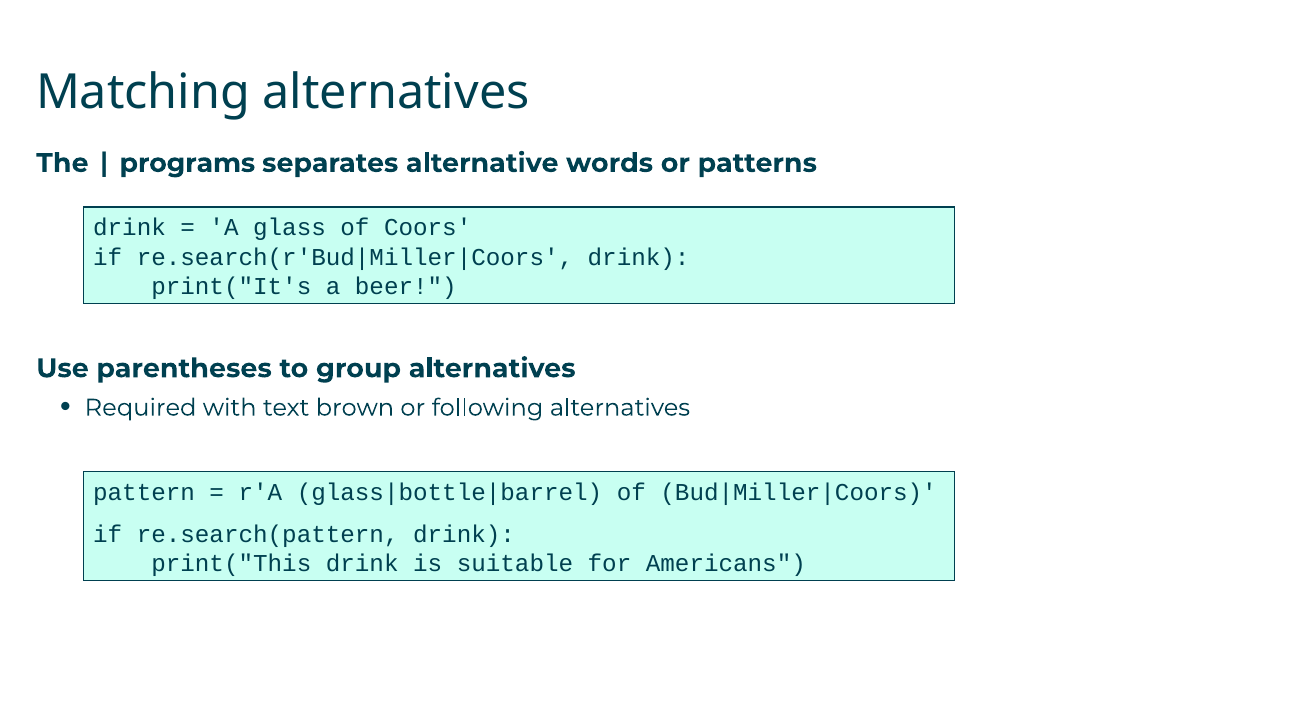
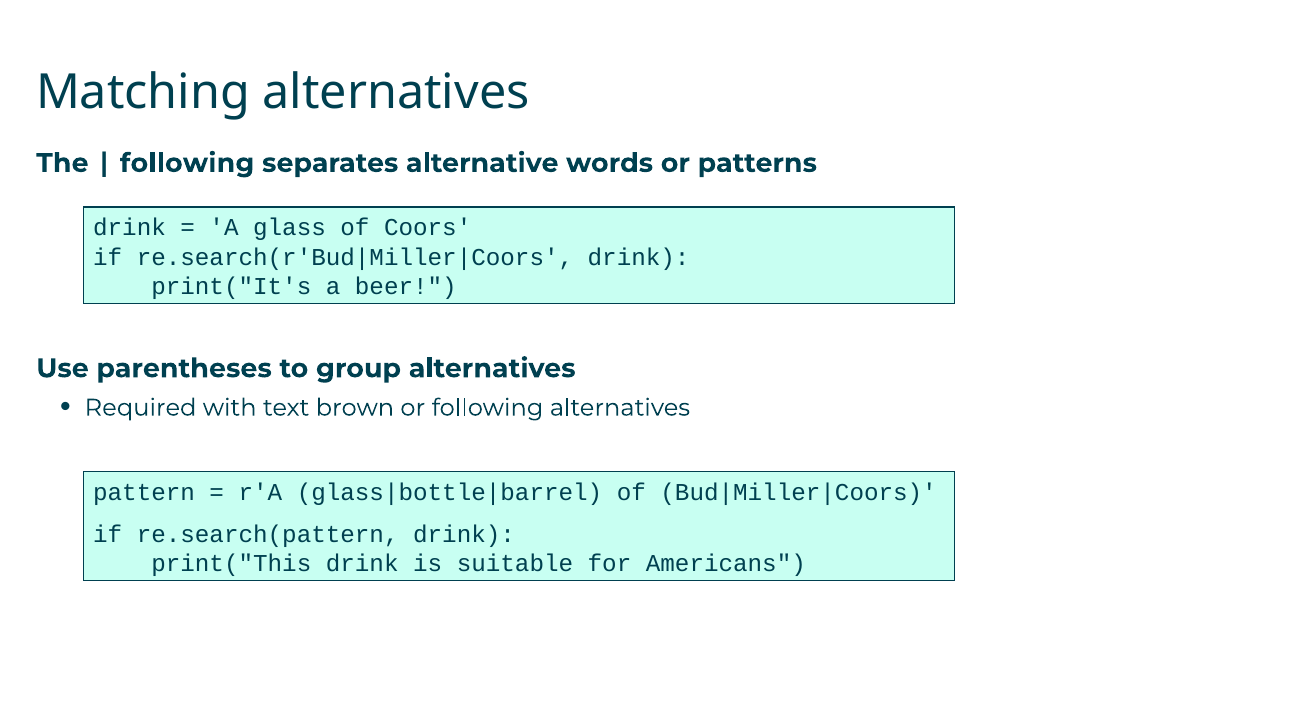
programs at (187, 163): programs -> following
